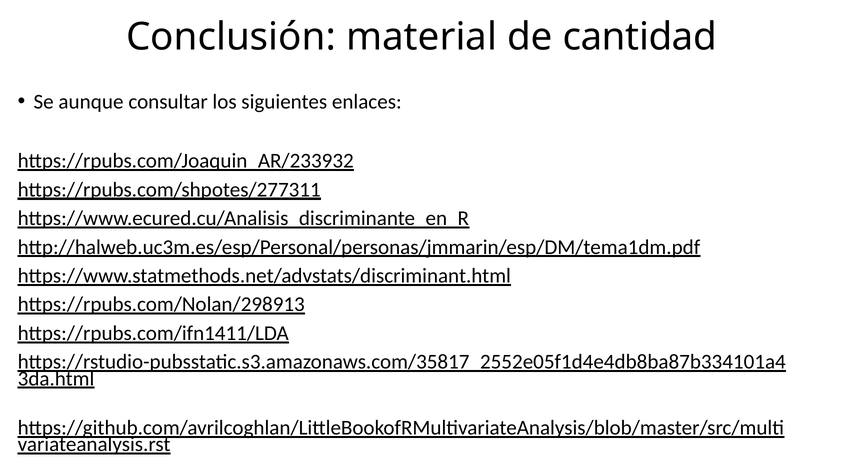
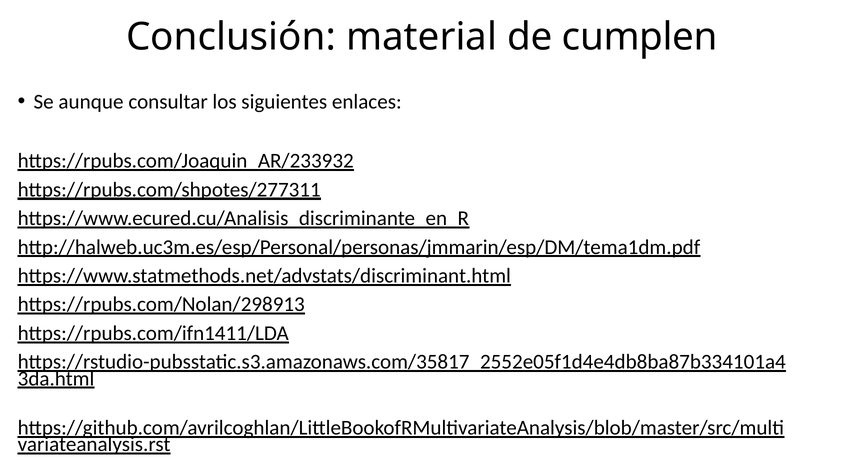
cantidad: cantidad -> cumplen
